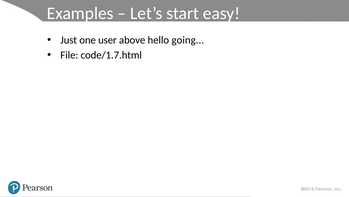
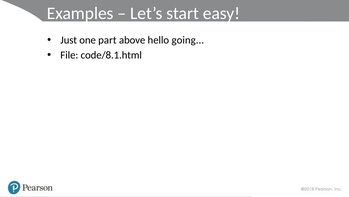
user: user -> part
code/1.7.html: code/1.7.html -> code/8.1.html
